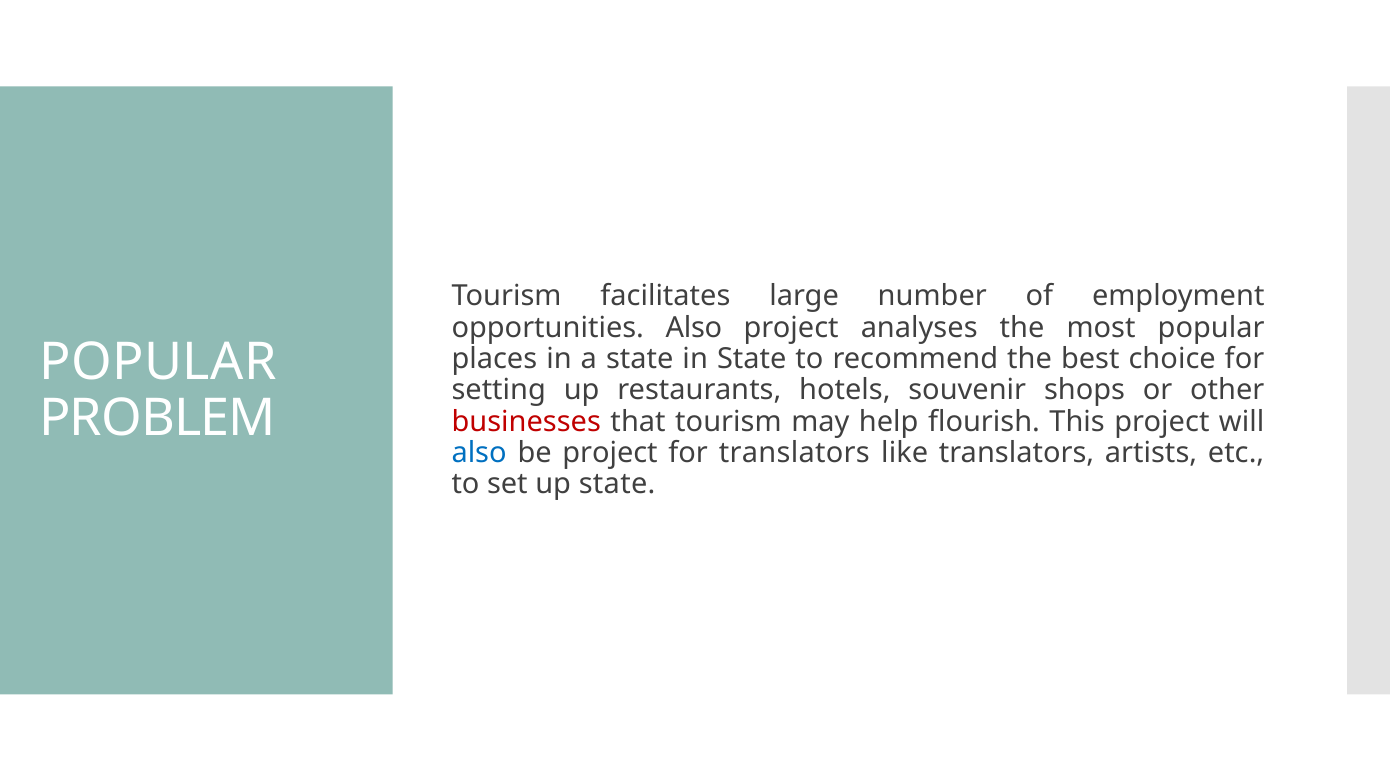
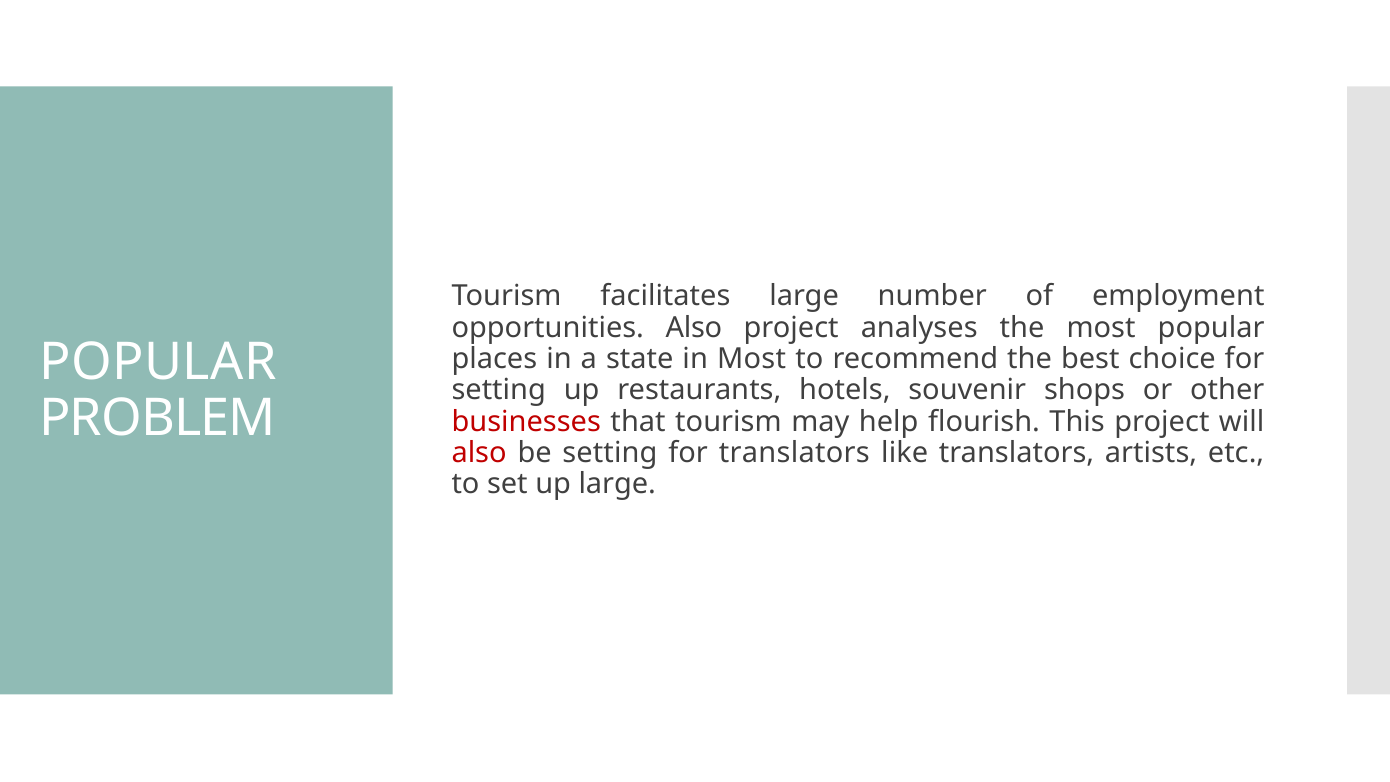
in State: State -> Most
also at (479, 453) colour: blue -> red
be project: project -> setting
up state: state -> large
